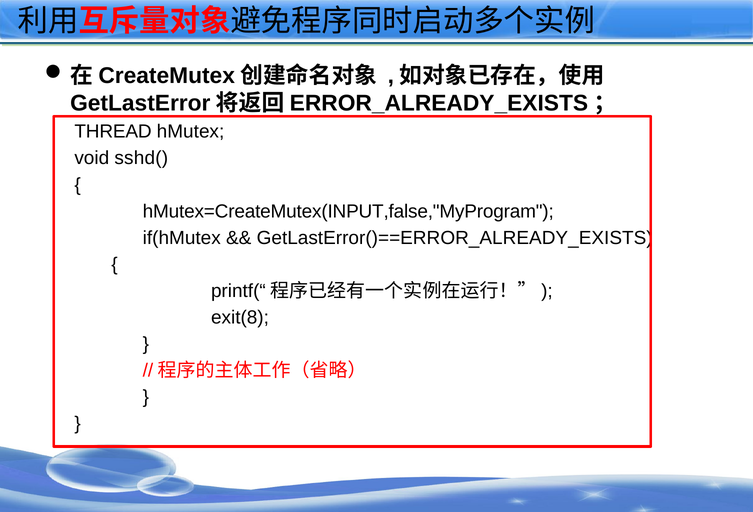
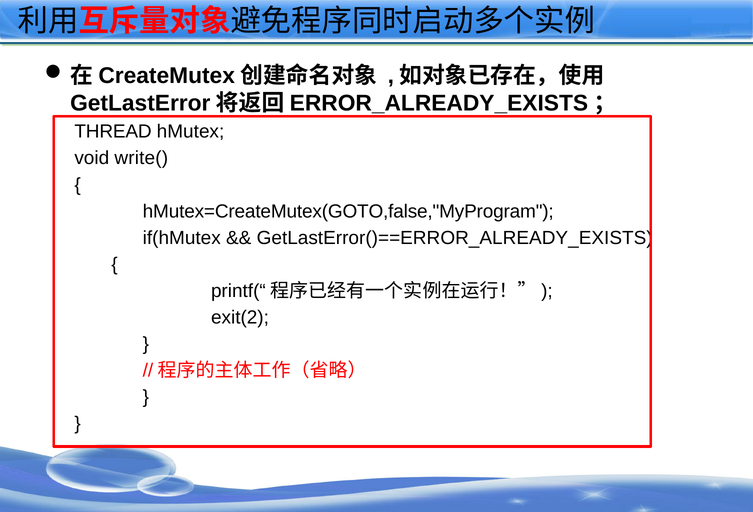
sshd(: sshd( -> write(
hMutex=CreateMutex(INPUT,false,"MyProgram: hMutex=CreateMutex(INPUT,false,"MyProgram -> hMutex=CreateMutex(GOTO,false,"MyProgram
exit(8: exit(8 -> exit(2
